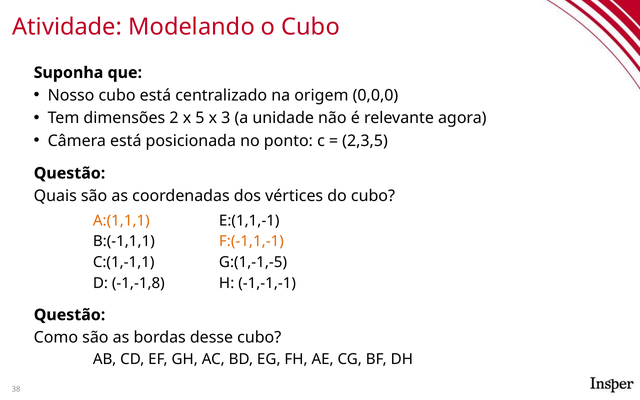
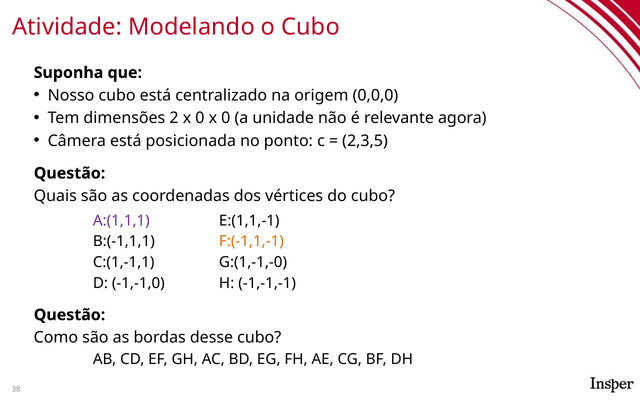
2 x 5: 5 -> 0
3 at (226, 118): 3 -> 0
A:(1,1,1 colour: orange -> purple
G:(1,-1,-5: G:(1,-1,-5 -> G:(1,-1,-0
-1,-1,8: -1,-1,8 -> -1,-1,0
